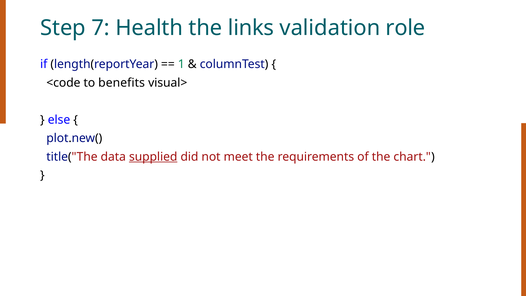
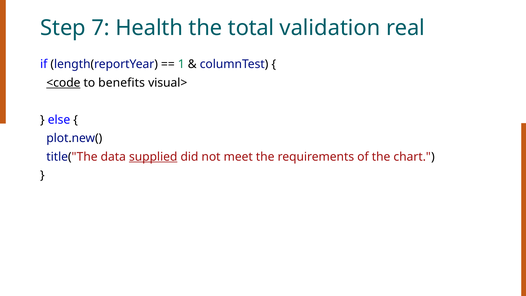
links: links -> total
role: role -> real
<code underline: none -> present
